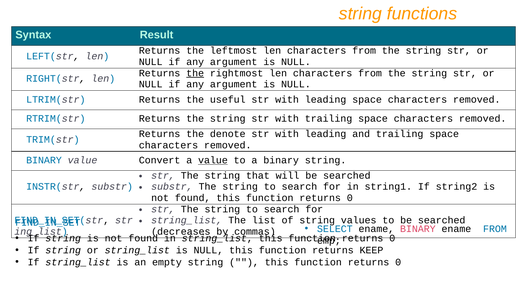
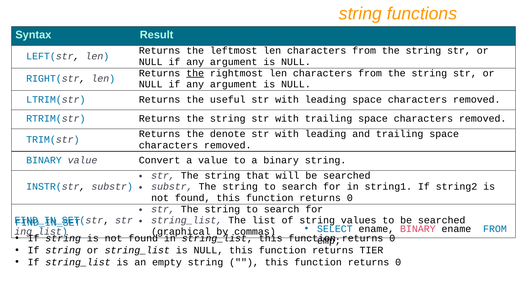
value at (213, 160) underline: present -> none
decreases: decreases -> graphical
KEEP: KEEP -> TIER
